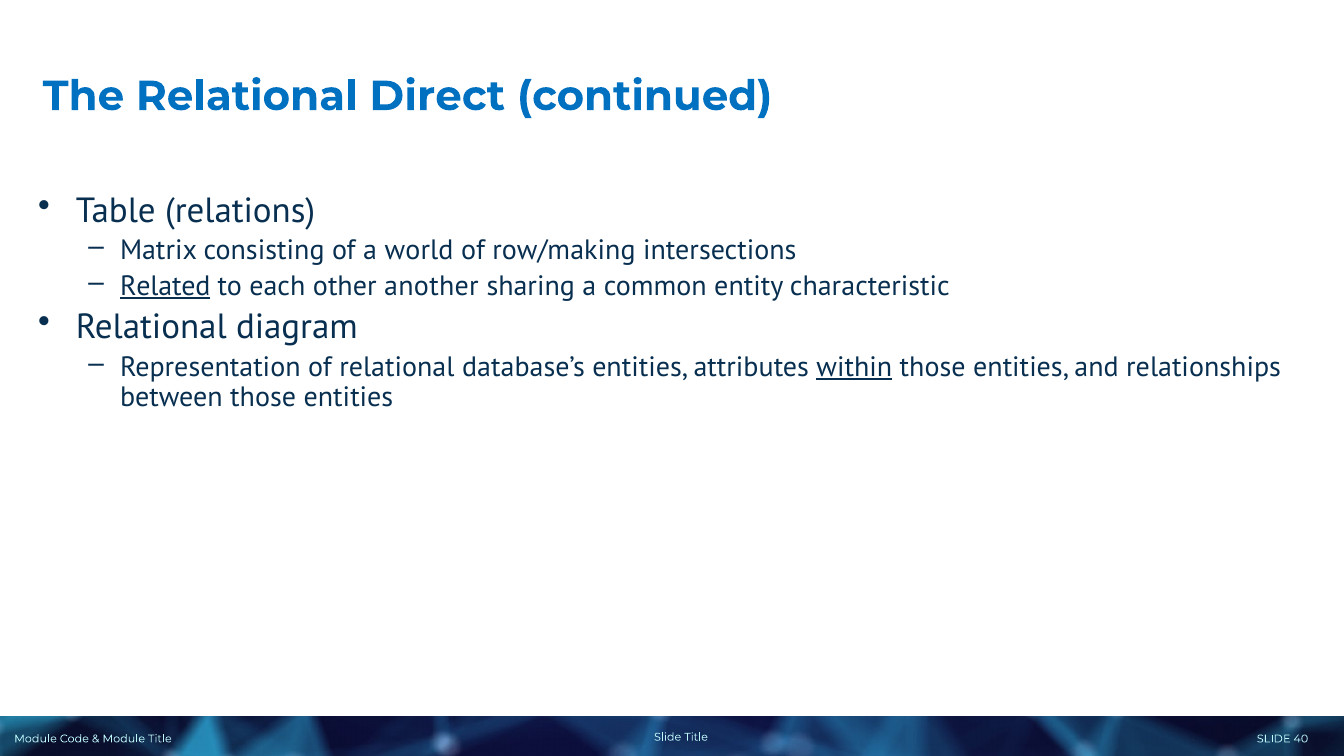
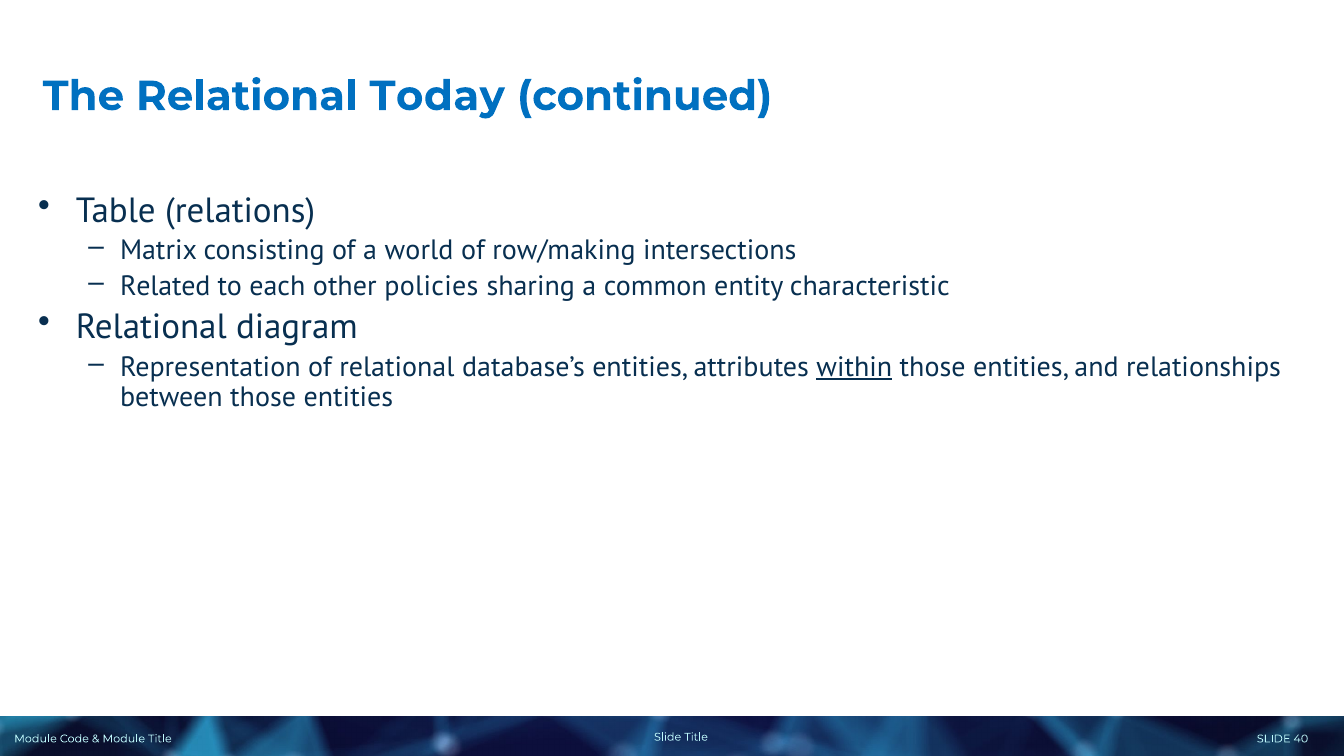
Direct: Direct -> Today
Related underline: present -> none
another: another -> policies
